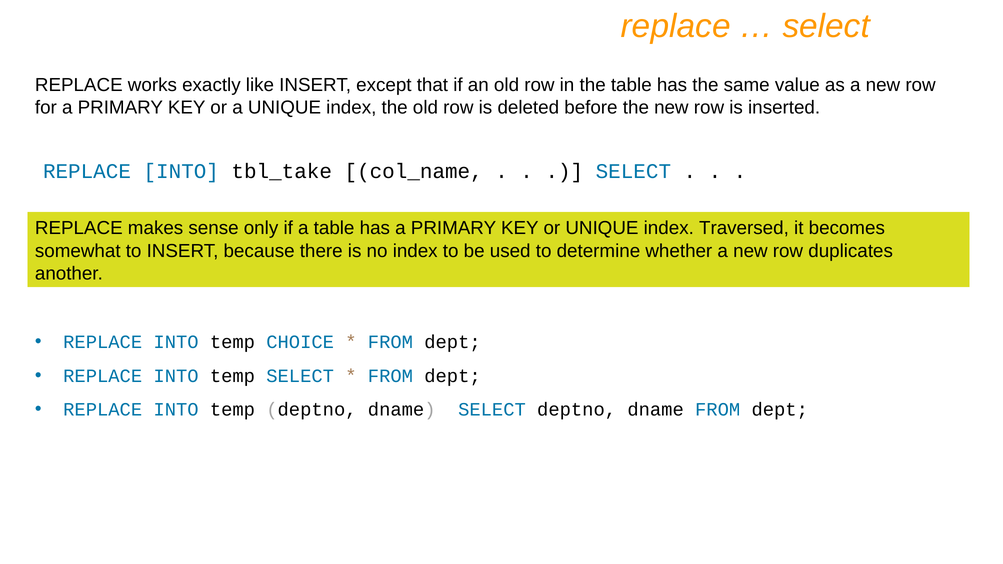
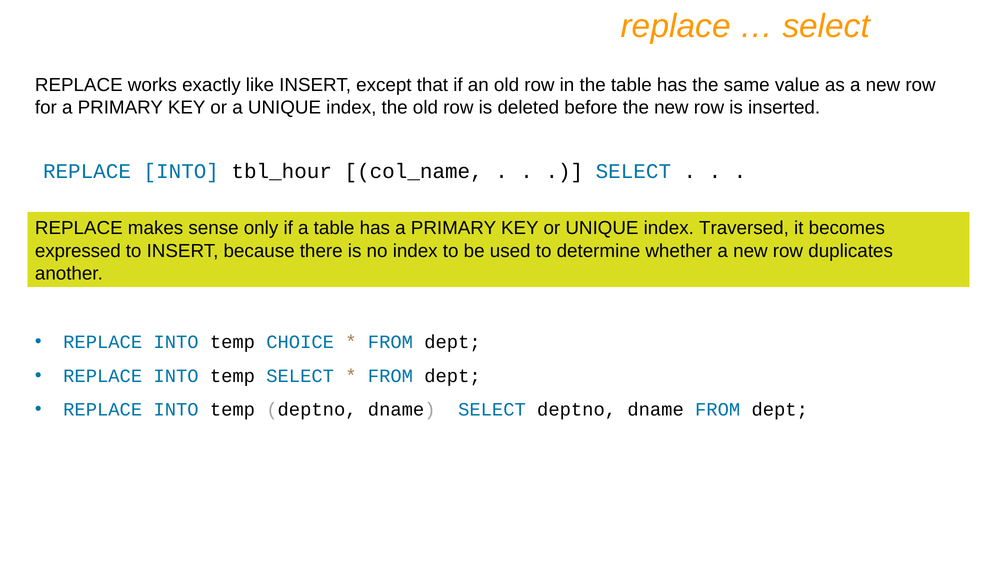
tbl_take: tbl_take -> tbl_hour
somewhat: somewhat -> expressed
